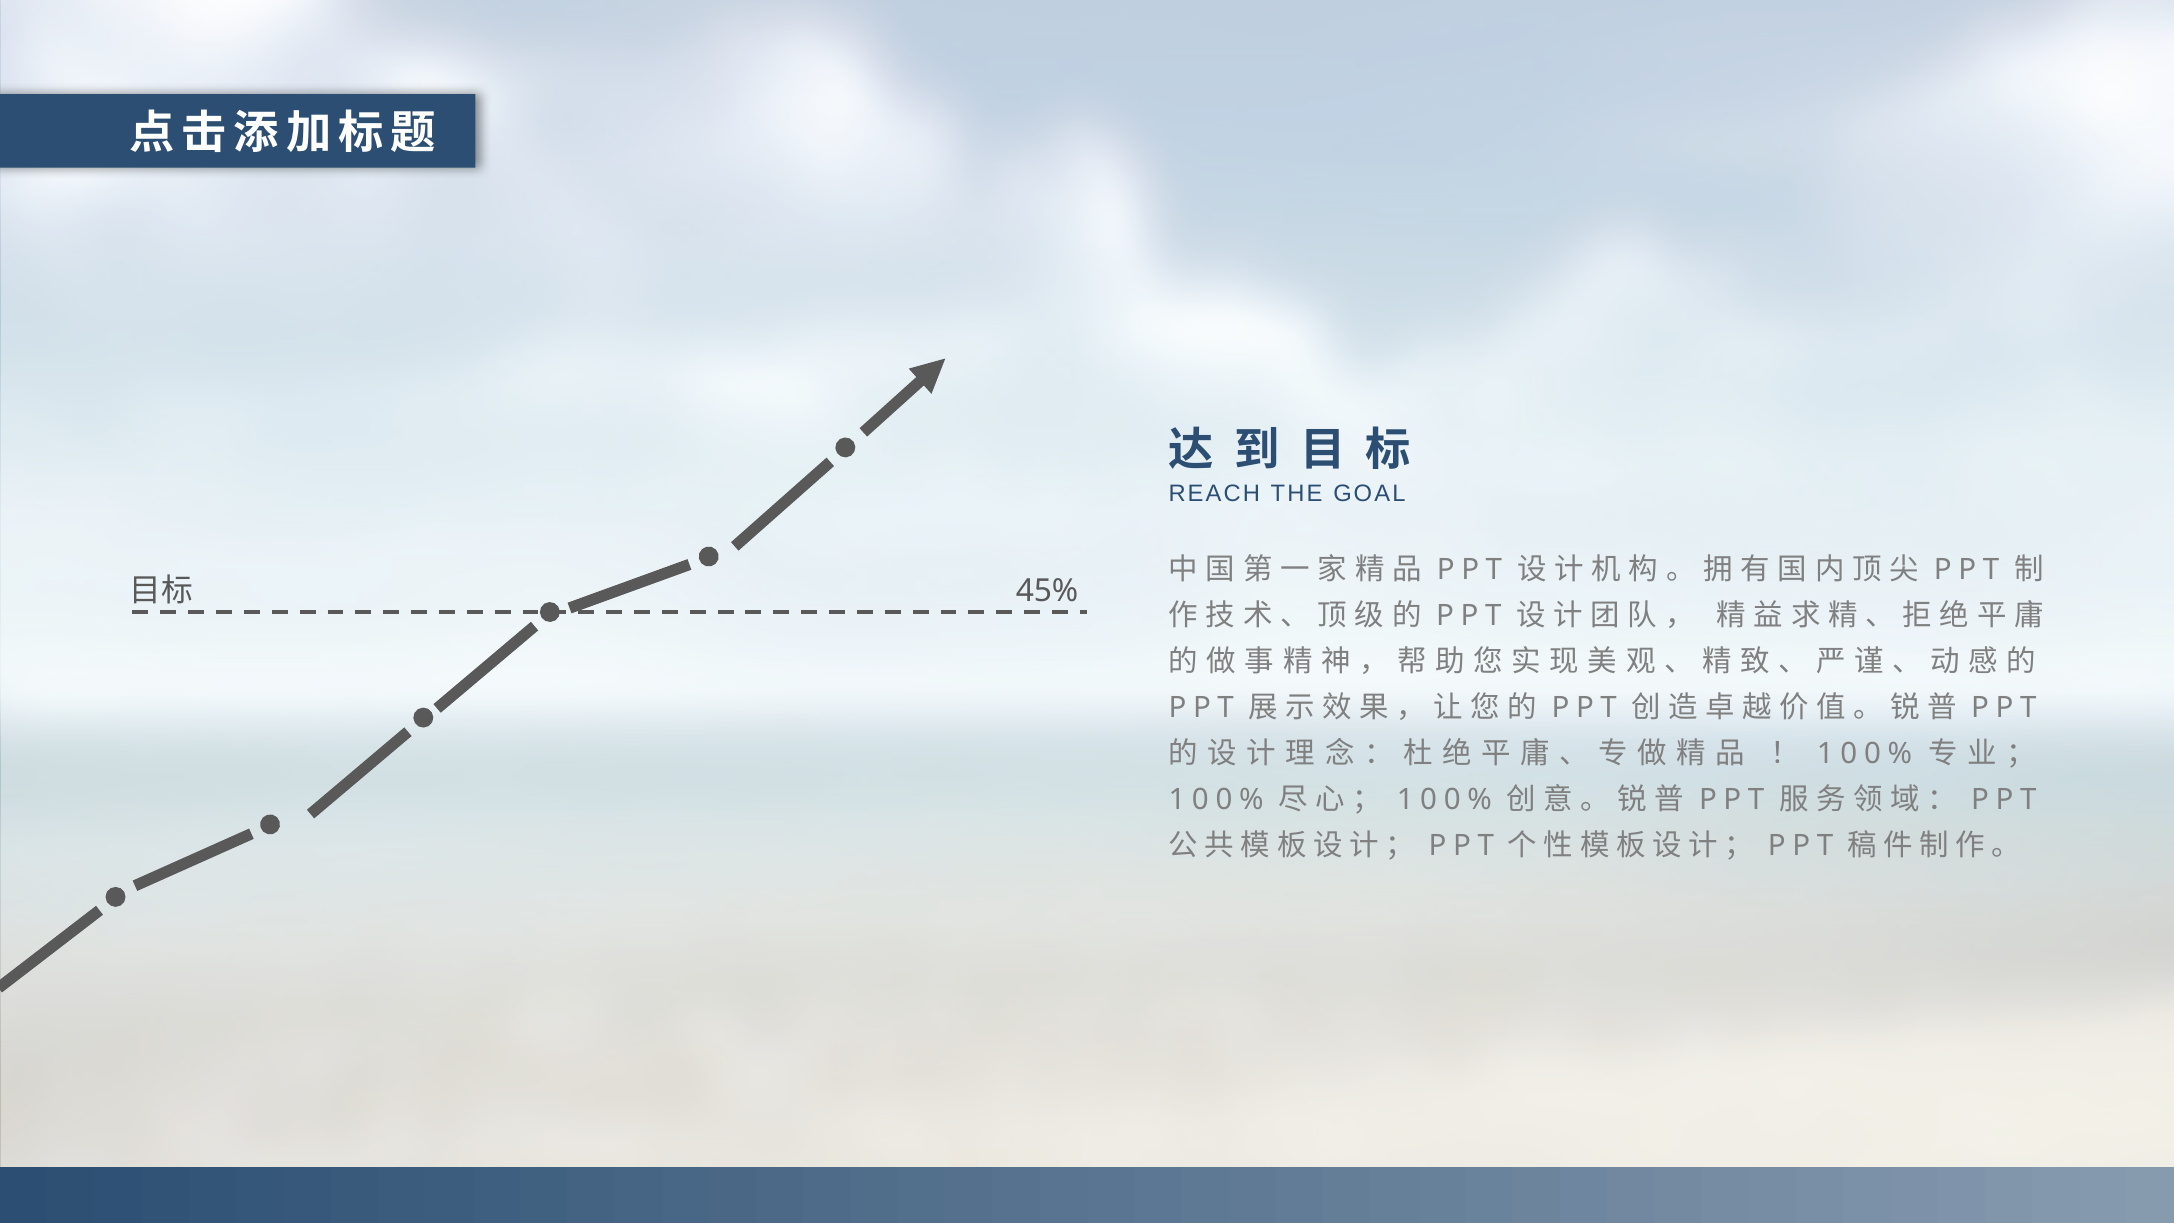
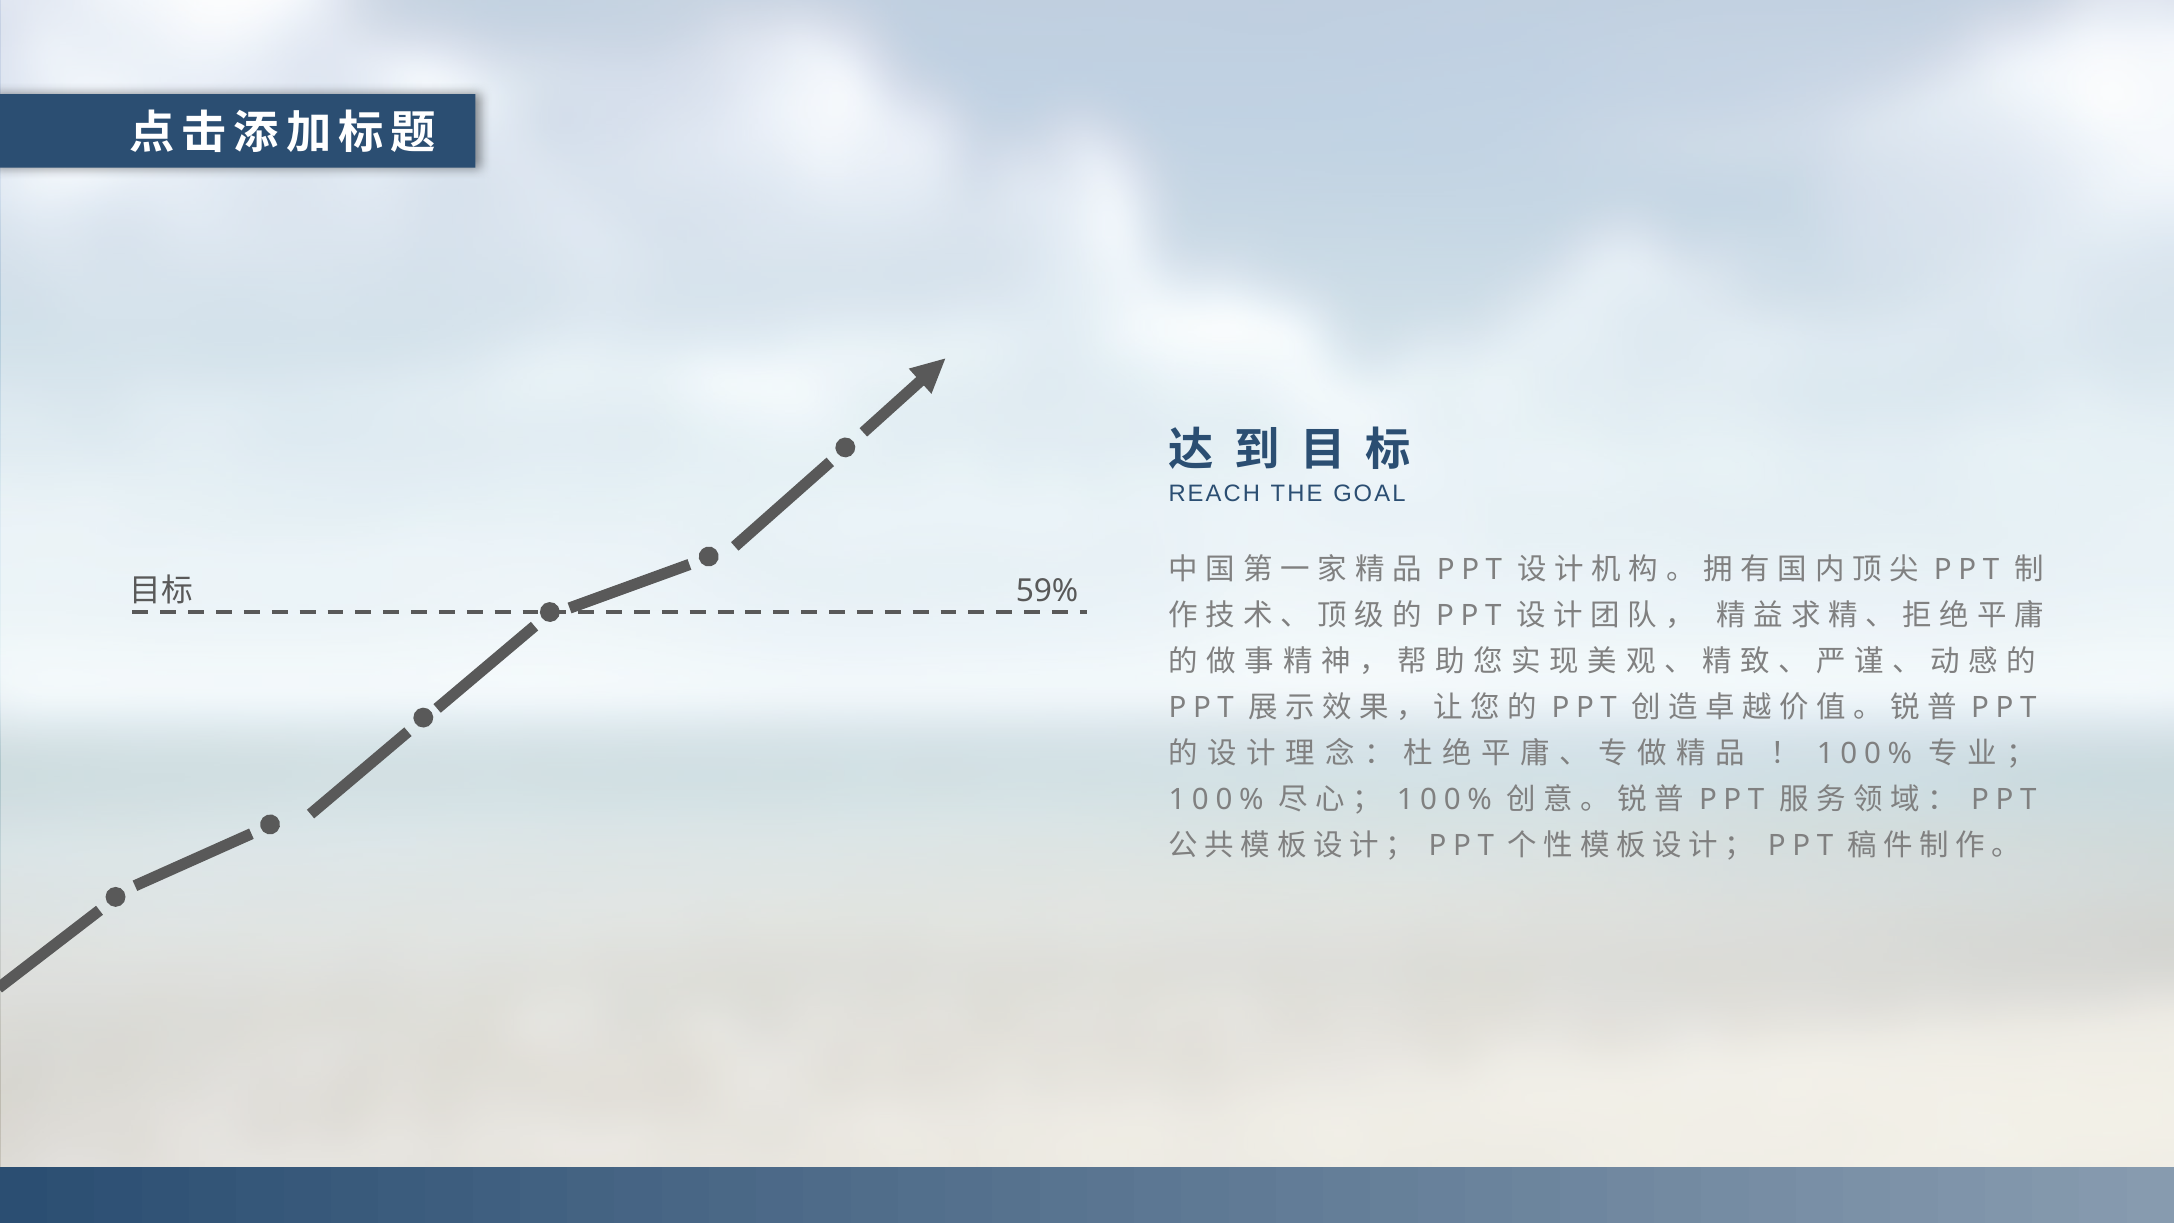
45%: 45% -> 59%
